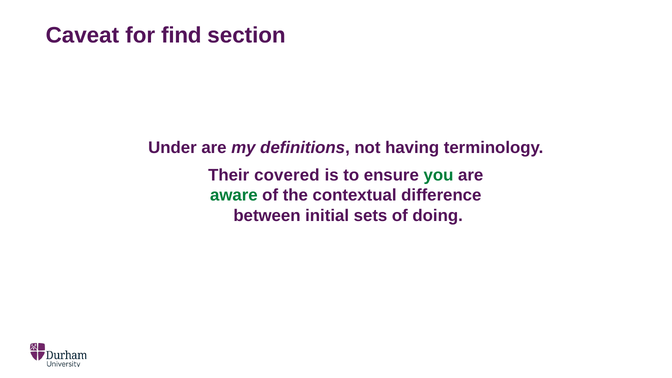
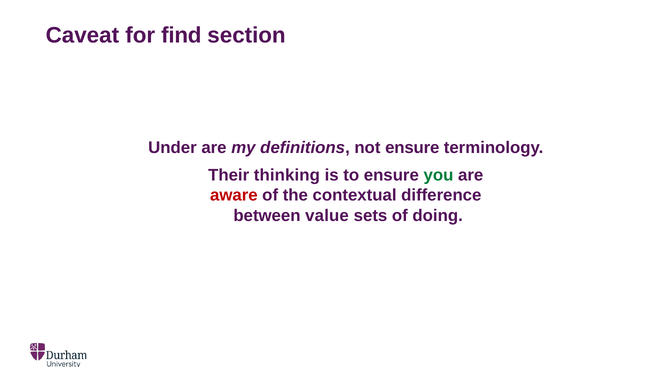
not having: having -> ensure
covered: covered -> thinking
aware colour: green -> red
initial: initial -> value
